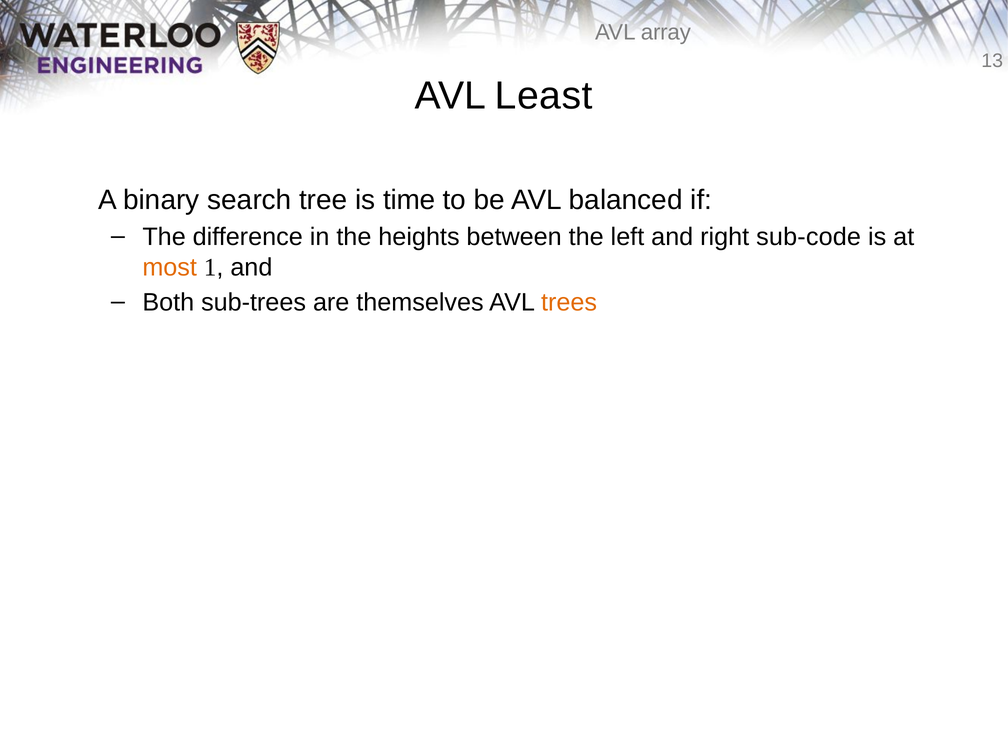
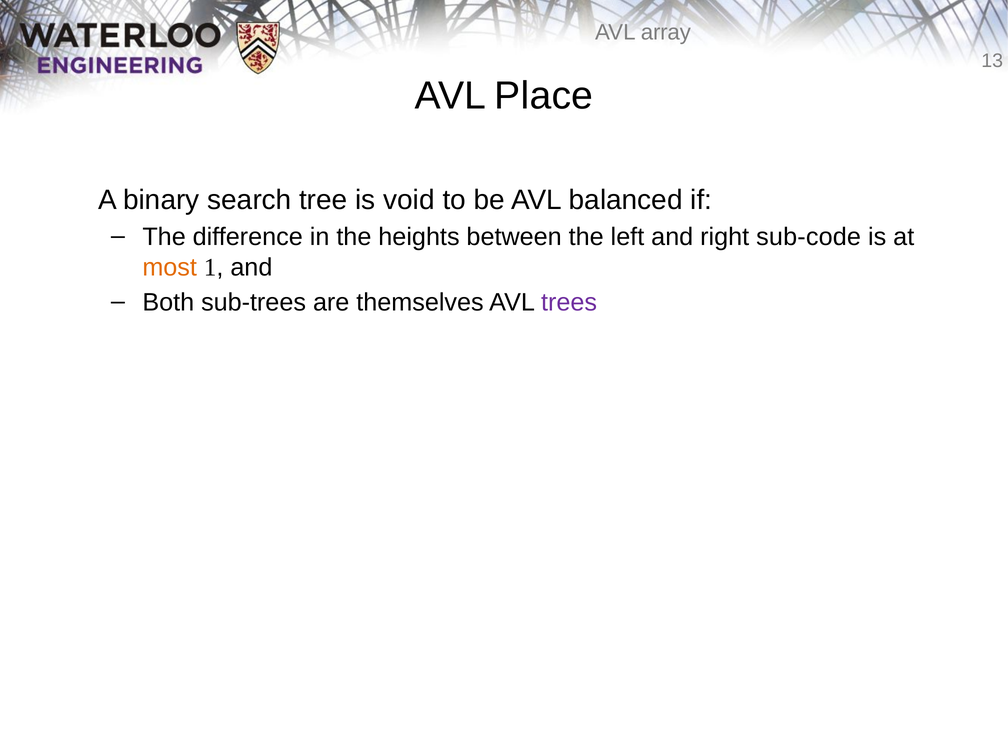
Least: Least -> Place
time: time -> void
trees colour: orange -> purple
